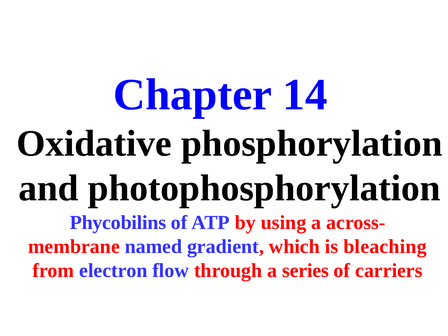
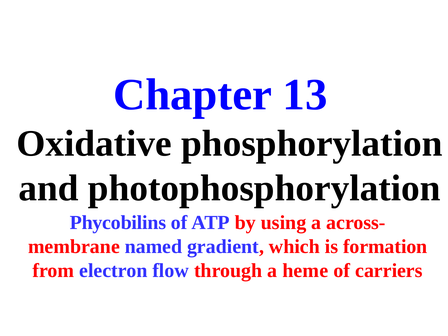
14: 14 -> 13
bleaching: bleaching -> formation
series: series -> heme
